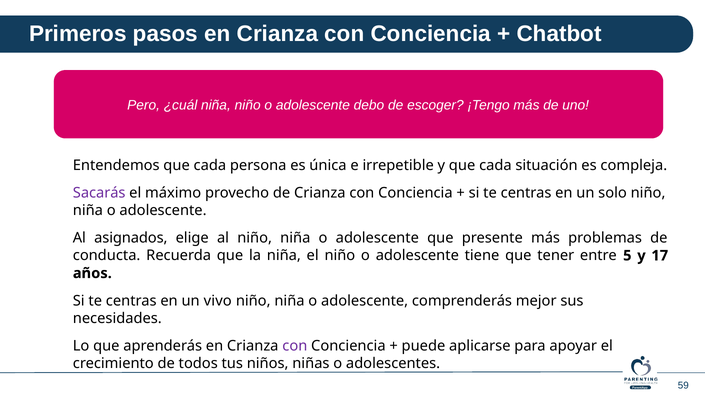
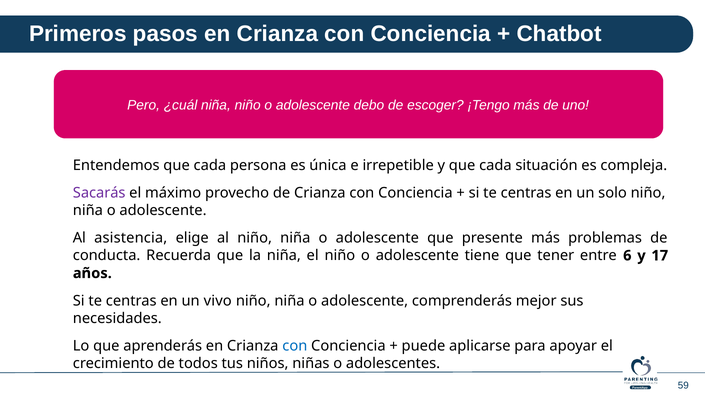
asignados: asignados -> asistencia
5: 5 -> 6
con at (295, 345) colour: purple -> blue
